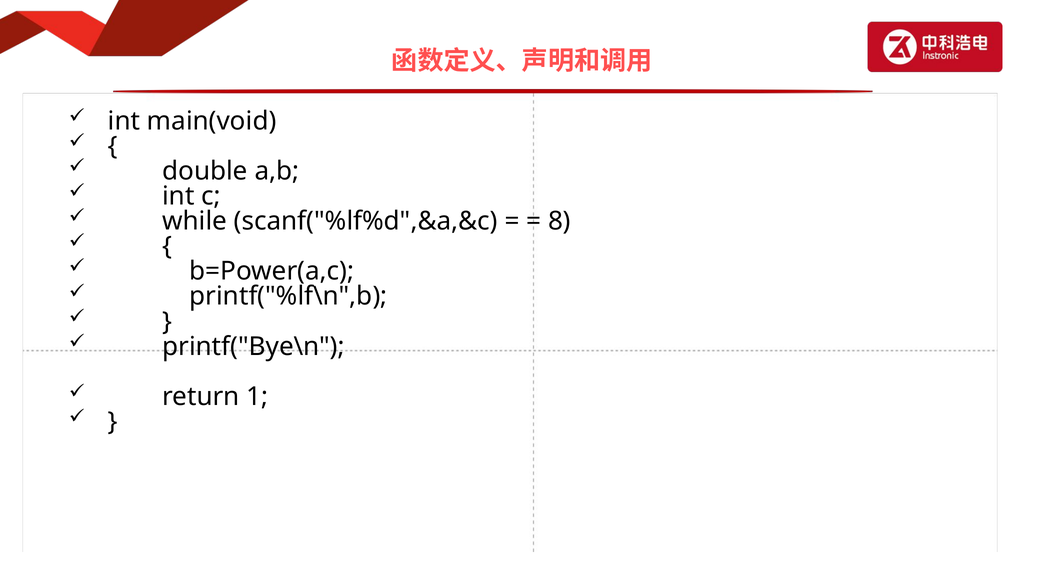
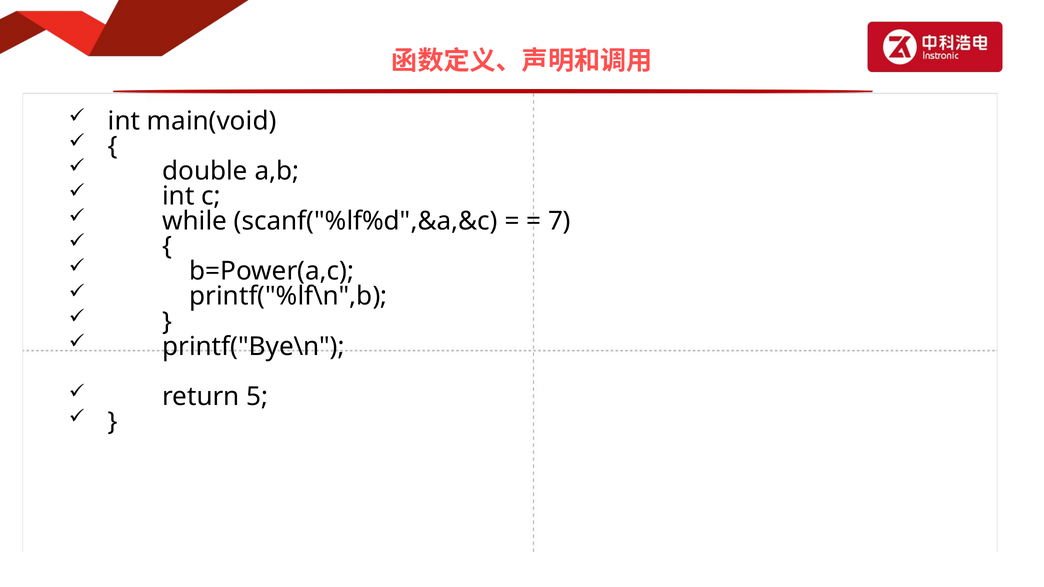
8: 8 -> 7
1: 1 -> 5
